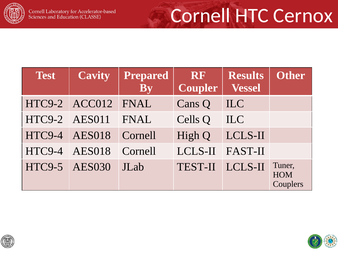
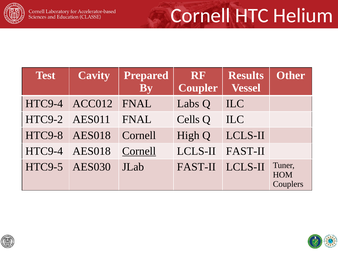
Cernox: Cernox -> Helium
HTC9-2 at (44, 104): HTC9-2 -> HTC9-4
Cans: Cans -> Labs
HTC9-4 at (44, 136): HTC9-4 -> HTC9-8
Cornell at (139, 151) underline: none -> present
JLab TEST-II: TEST-II -> FAST-II
